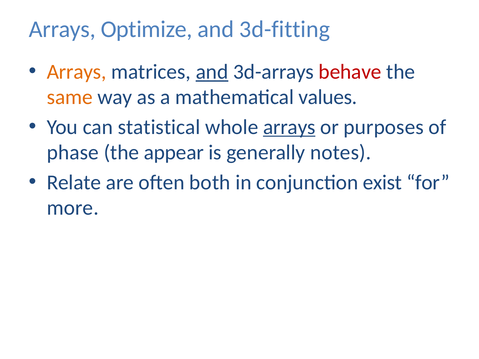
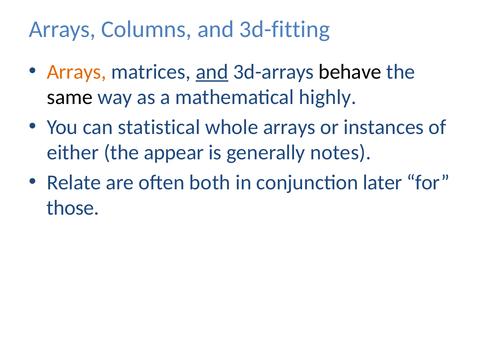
Optimize: Optimize -> Columns
behave colour: red -> black
same colour: orange -> black
values: values -> highly
arrays at (289, 127) underline: present -> none
purposes: purposes -> instances
phase: phase -> either
exist: exist -> later
more: more -> those
